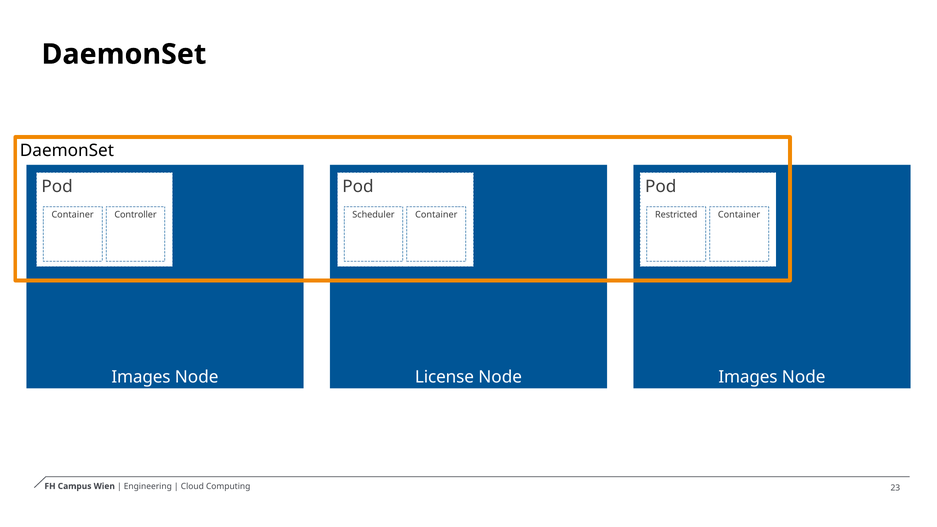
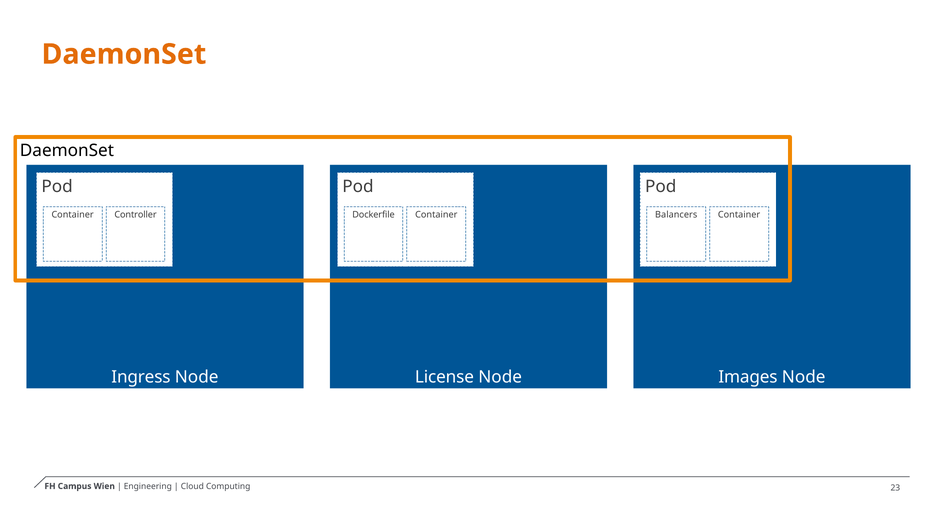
DaemonSet at (124, 54) colour: black -> orange
Scheduler: Scheduler -> Dockerfile
Restricted: Restricted -> Balancers
Images at (141, 377): Images -> Ingress
